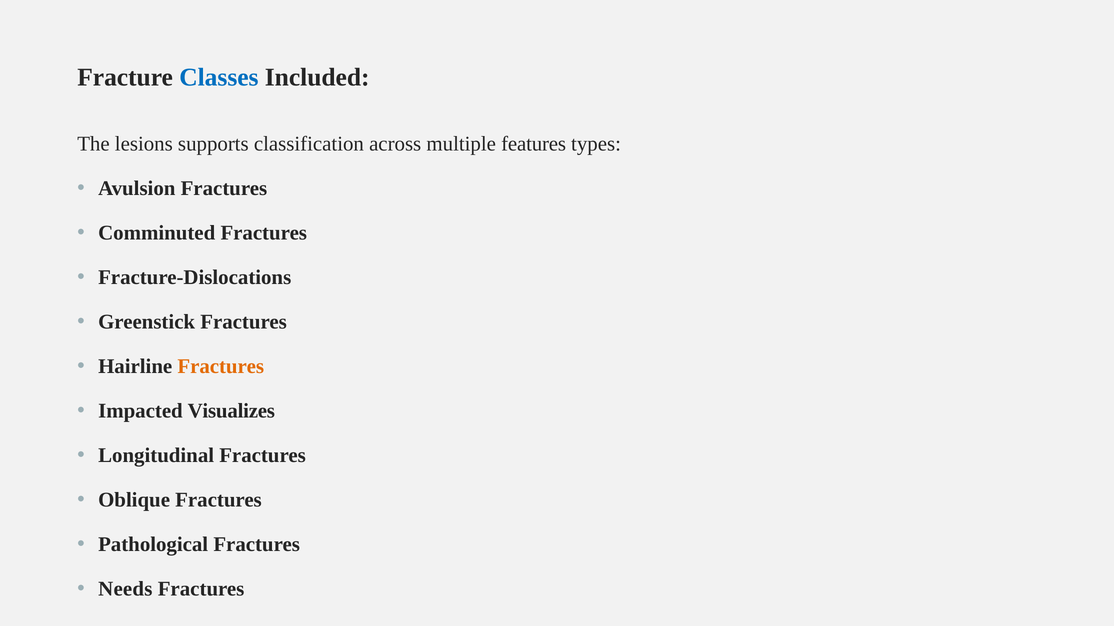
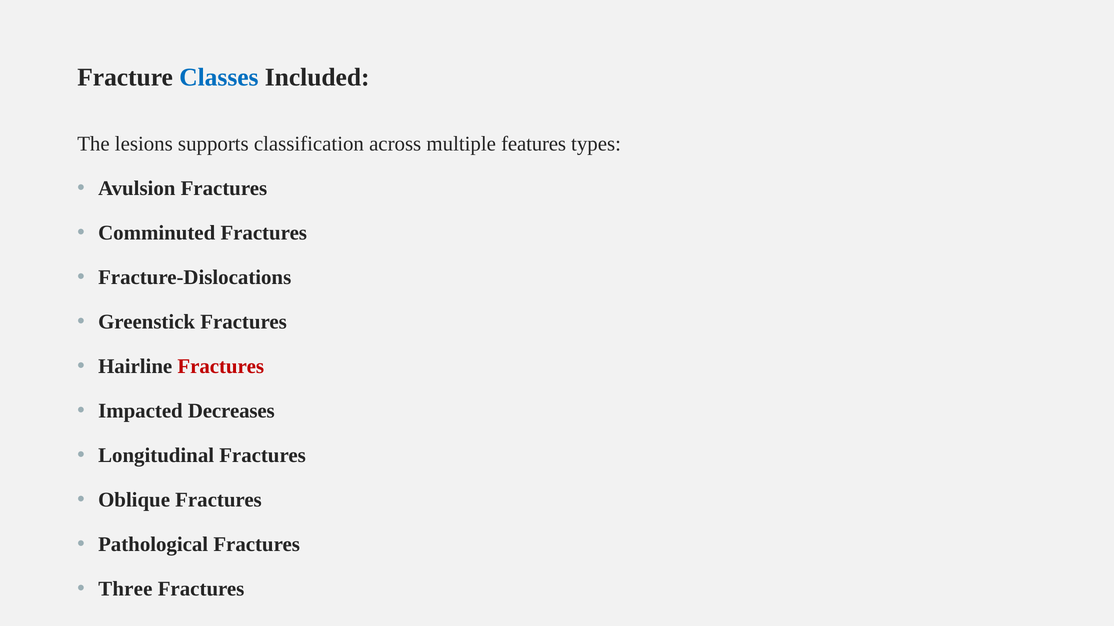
Fractures at (221, 367) colour: orange -> red
Visualizes: Visualizes -> Decreases
Needs: Needs -> Three
